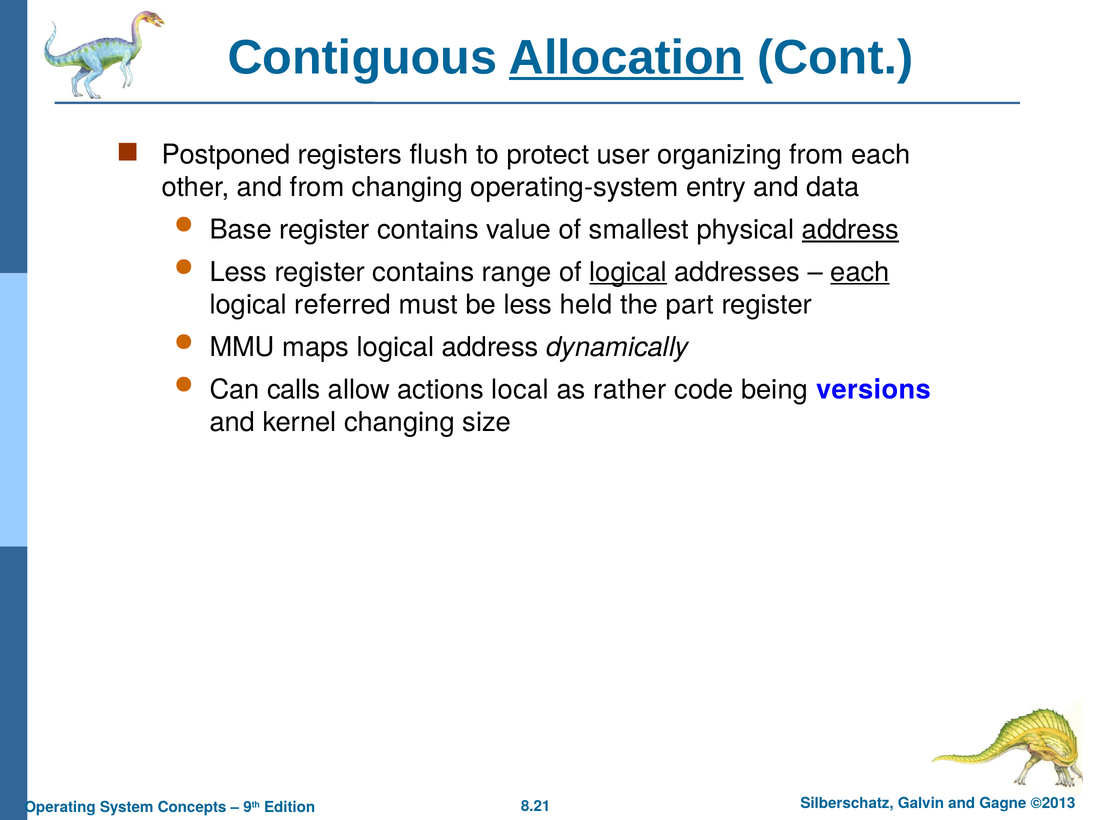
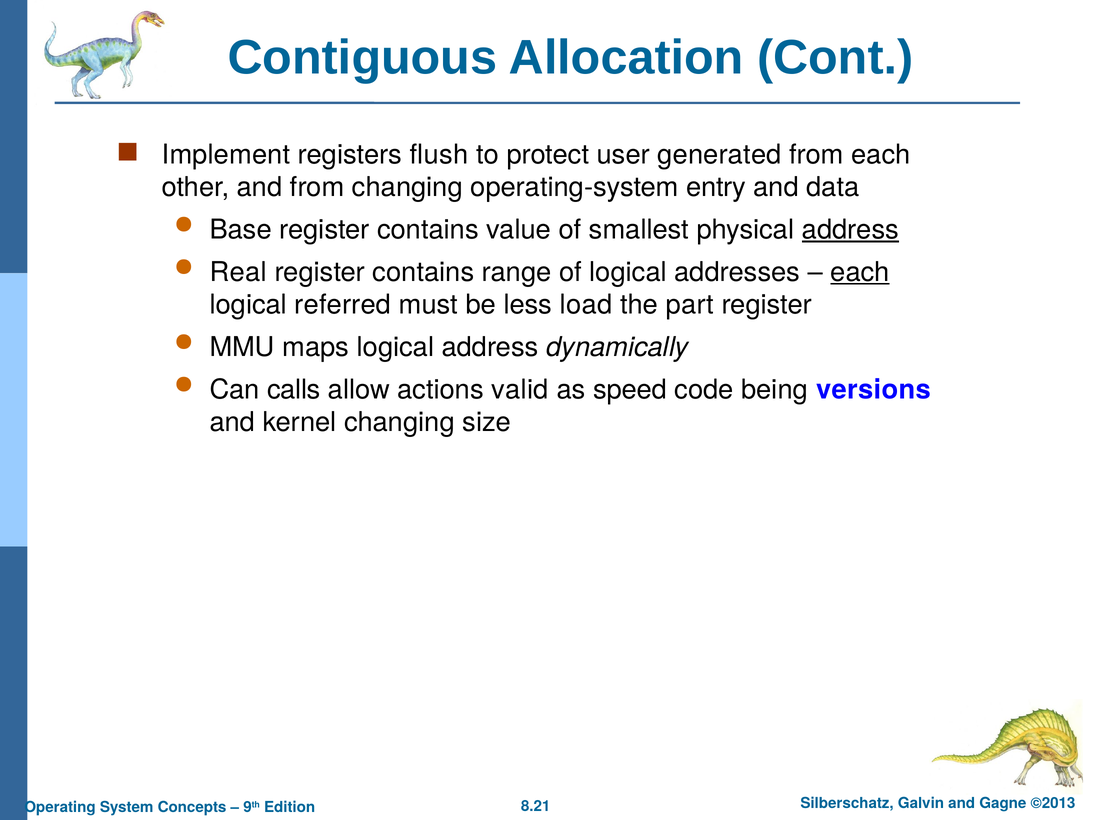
Allocation underline: present -> none
Postponed: Postponed -> Implement
organizing: organizing -> generated
Less at (238, 272): Less -> Real
logical at (628, 272) underline: present -> none
held: held -> load
local: local -> valid
rather: rather -> speed
